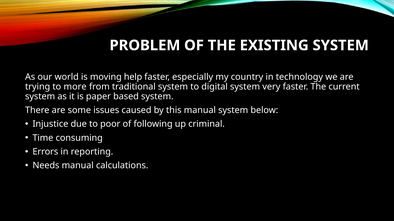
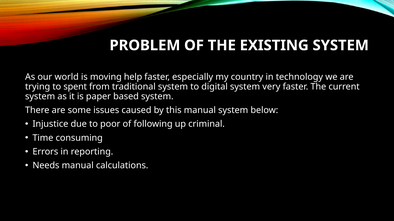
more: more -> spent
